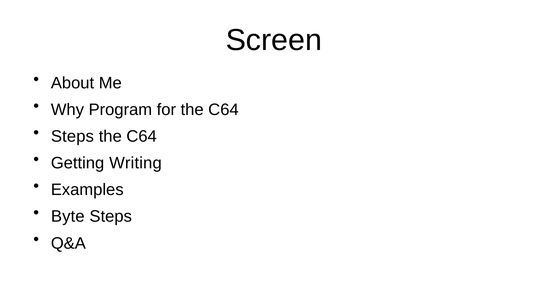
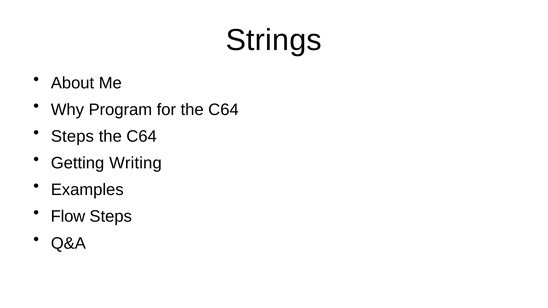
Screen: Screen -> Strings
Byte: Byte -> Flow
